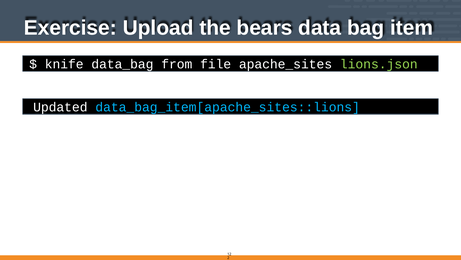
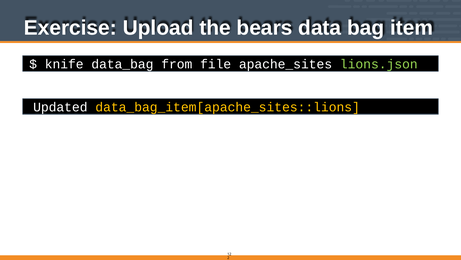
data_bag_item[apache_sites::lions colour: light blue -> yellow
